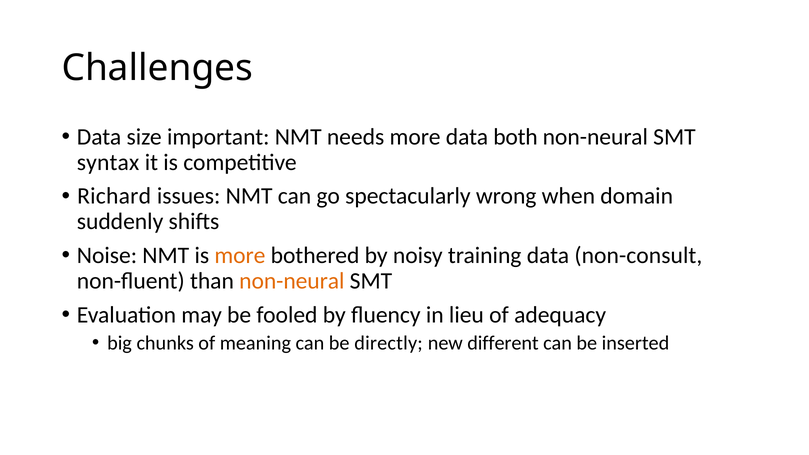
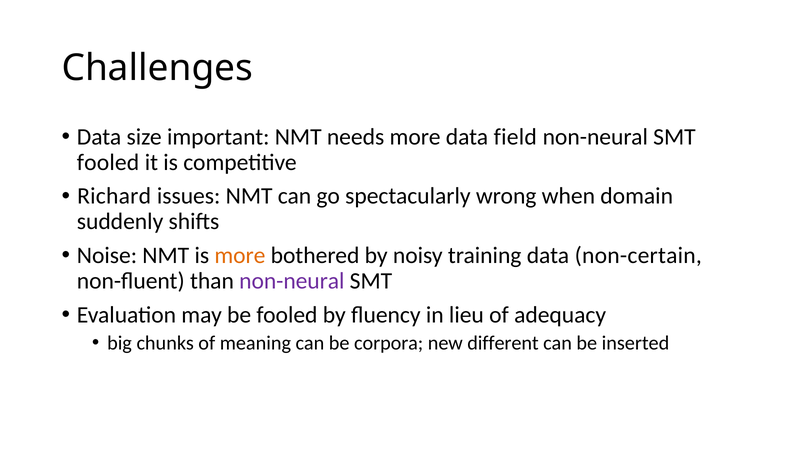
both: both -> field
syntax at (108, 162): syntax -> fooled
non-consult: non-consult -> non-certain
non-neural at (292, 281) colour: orange -> purple
directly: directly -> corpora
